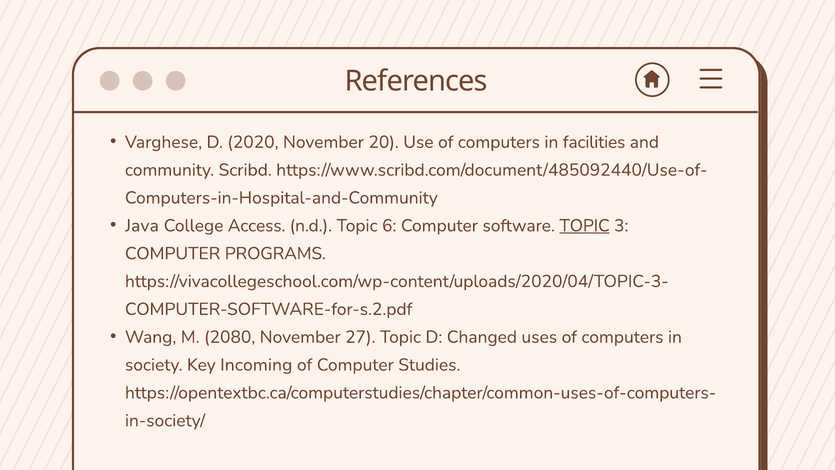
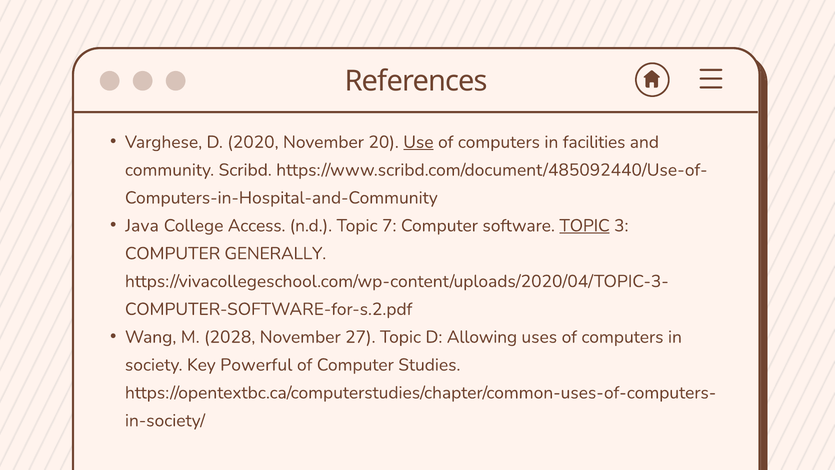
Use underline: none -> present
6: 6 -> 7
PROGRAMS: PROGRAMS -> GENERALLY
2080: 2080 -> 2028
Changed: Changed -> Allowing
Incoming: Incoming -> Powerful
